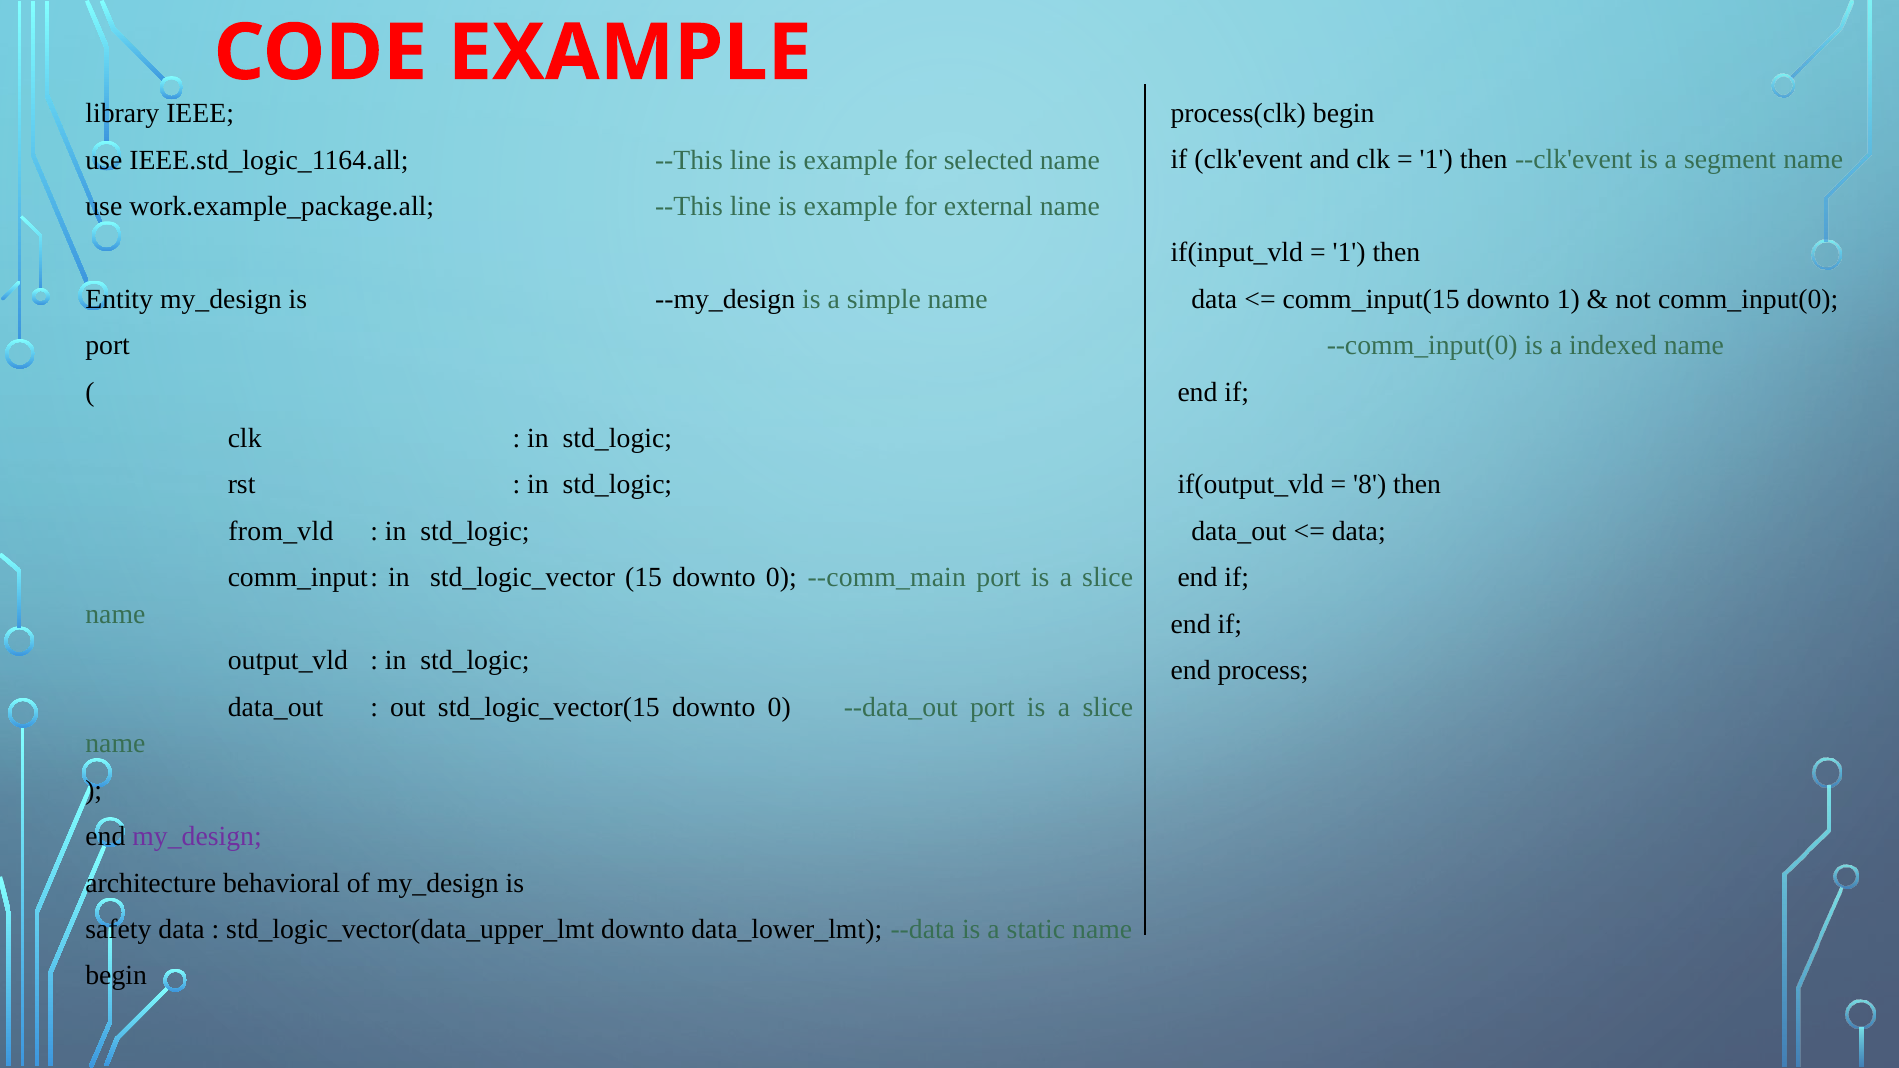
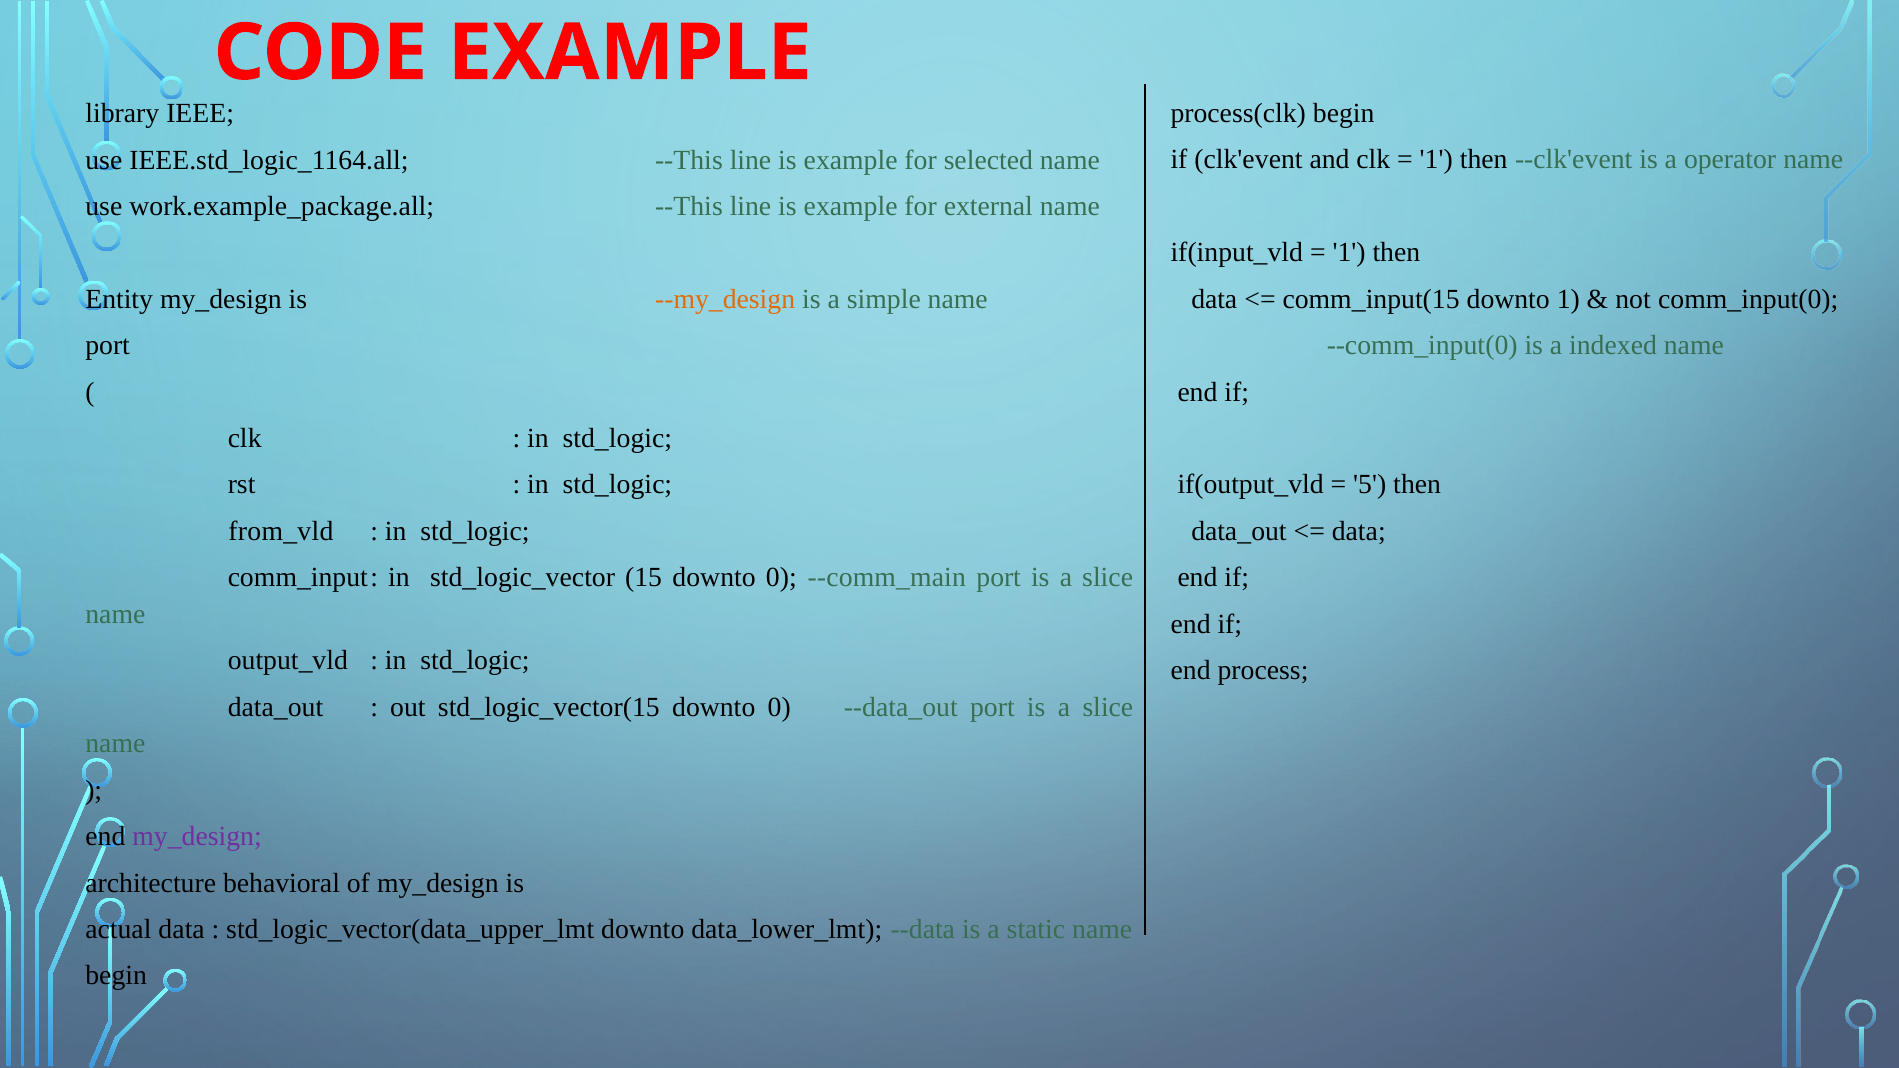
segment: segment -> operator
--my_design colour: black -> orange
8: 8 -> 5
safety: safety -> actual
